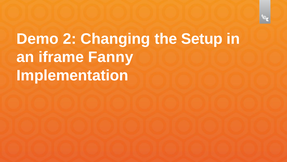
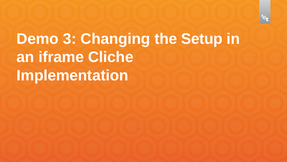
2: 2 -> 3
Fanny: Fanny -> Cliche
